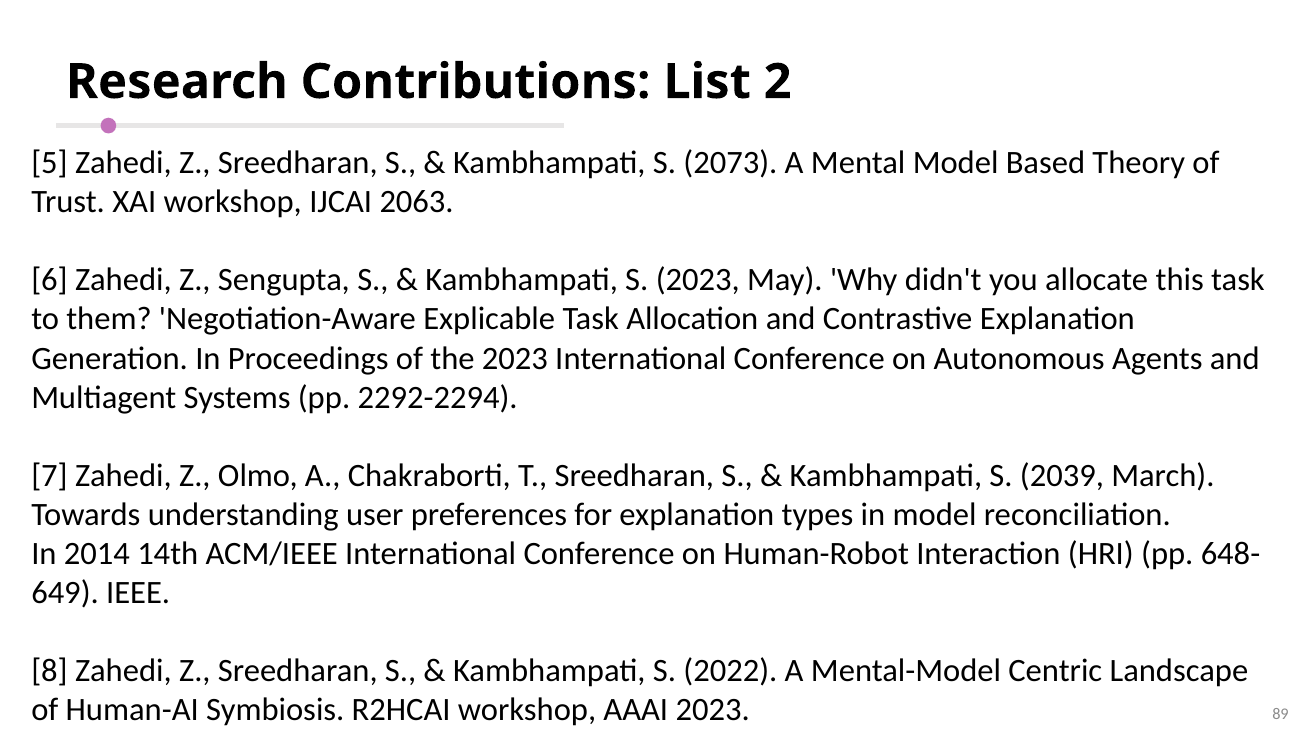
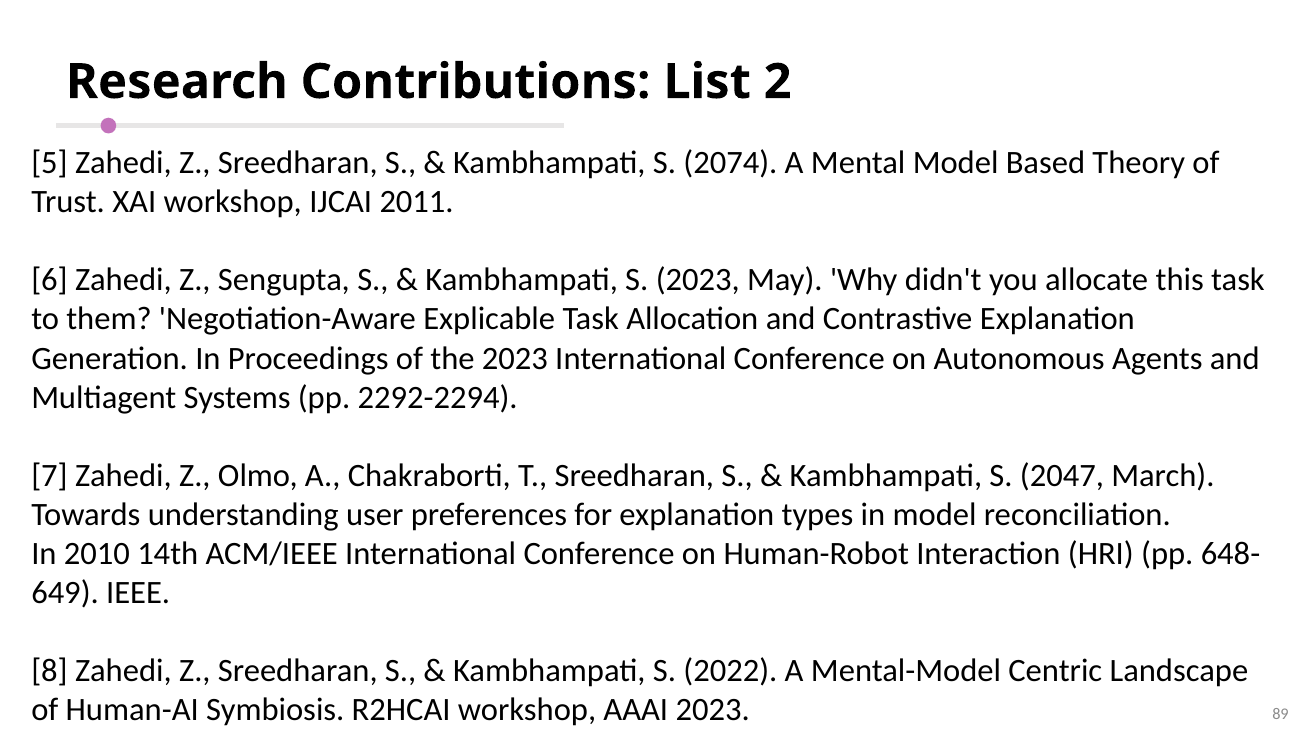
2073: 2073 -> 2074
2063: 2063 -> 2011
2039: 2039 -> 2047
2014: 2014 -> 2010
